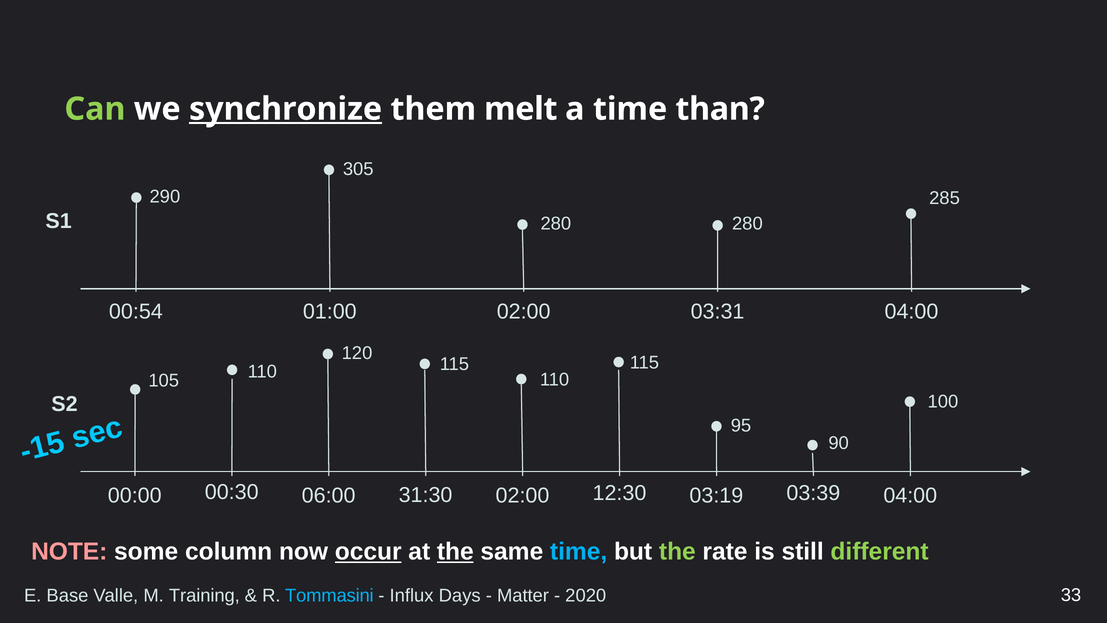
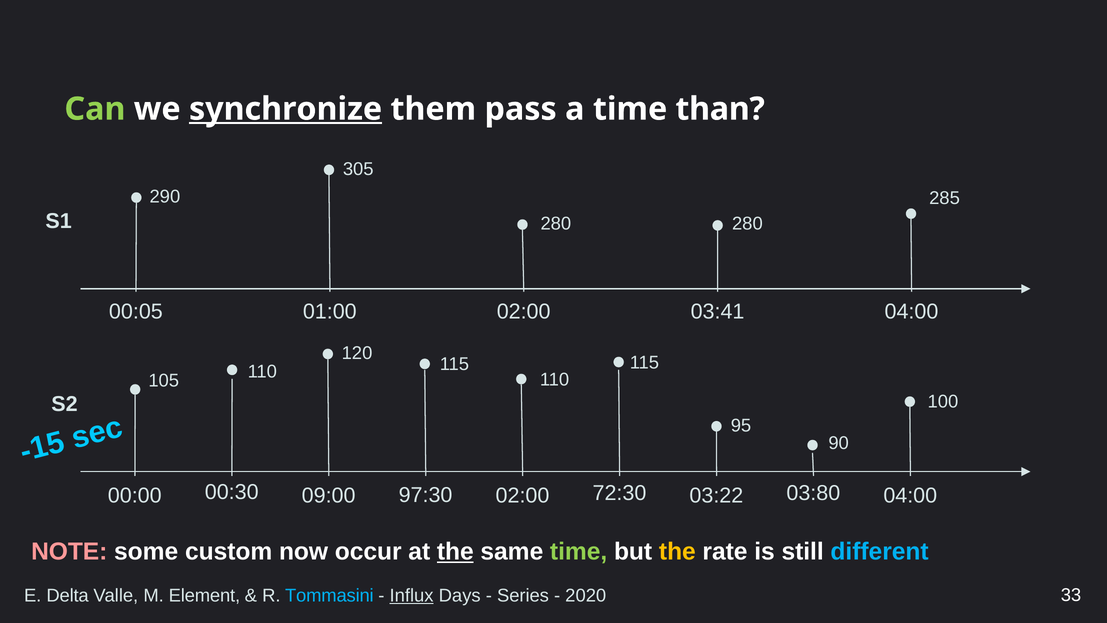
melt: melt -> pass
00:54: 00:54 -> 00:05
03:31: 03:31 -> 03:41
12:30: 12:30 -> 72:30
03:39: 03:39 -> 03:80
31:30: 31:30 -> 97:30
06:00: 06:00 -> 09:00
03:19: 03:19 -> 03:22
column: column -> custom
occur underline: present -> none
time at (579, 551) colour: light blue -> light green
the at (677, 551) colour: light green -> yellow
different colour: light green -> light blue
Base: Base -> Delta
Training: Training -> Element
Influx underline: none -> present
Matter: Matter -> Series
